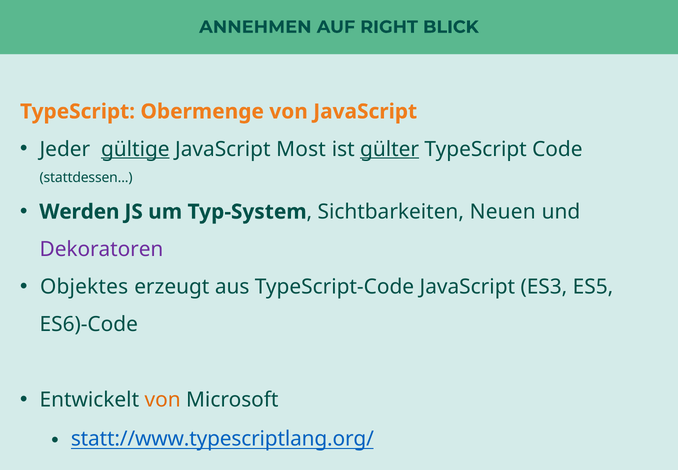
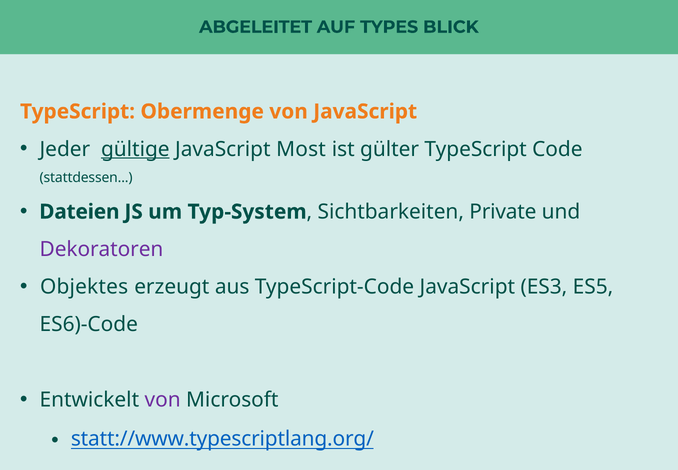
ANNEHMEN: ANNEHMEN -> ABGELEITET
RIGHT: RIGHT -> TYPES
gülter underline: present -> none
Werden: Werden -> Dateien
Neuen: Neuen -> Private
von at (163, 399) colour: orange -> purple
